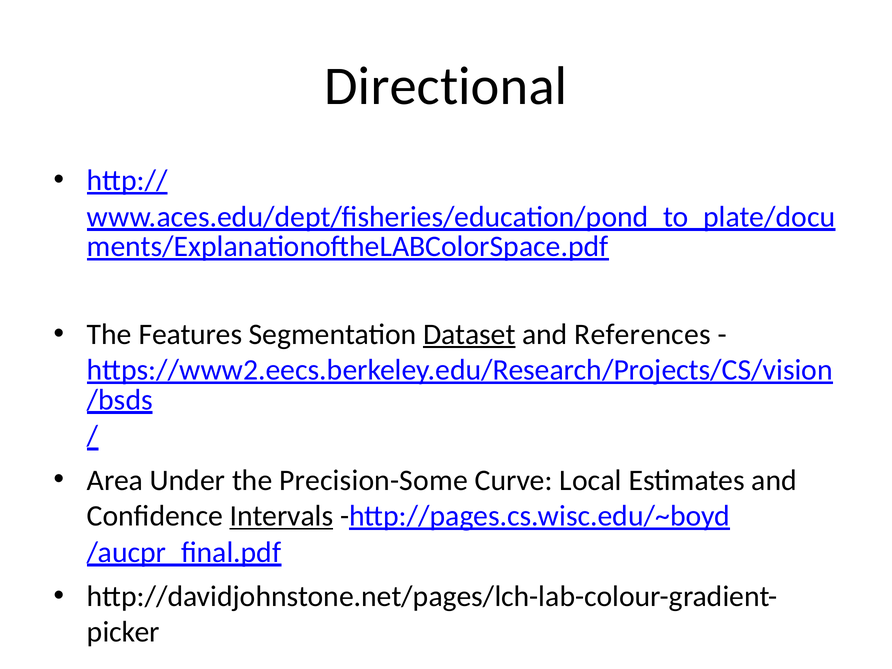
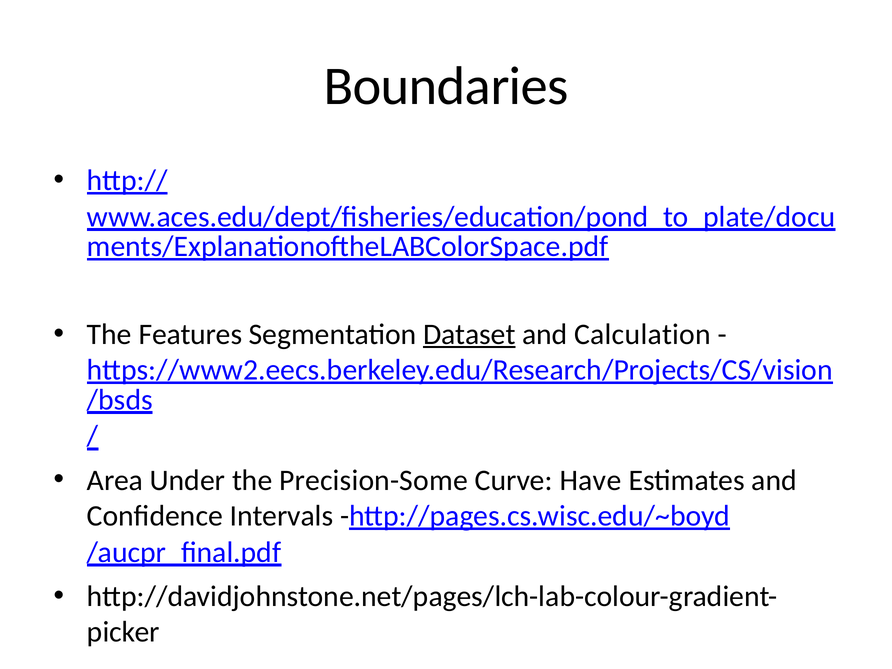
Directional: Directional -> Boundaries
References: References -> Calculation
Local: Local -> Have
Intervals underline: present -> none
